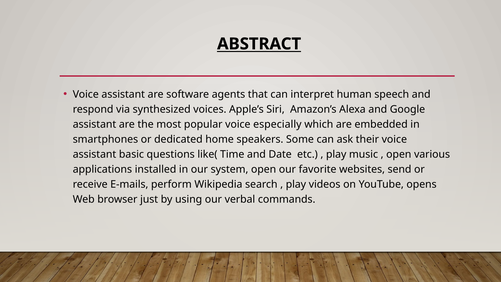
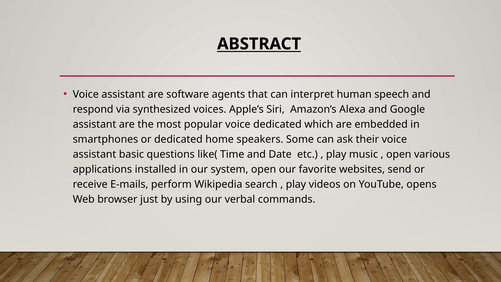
voice especially: especially -> dedicated
